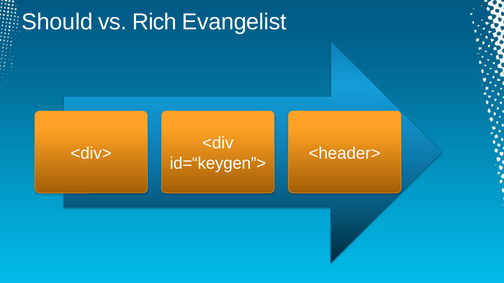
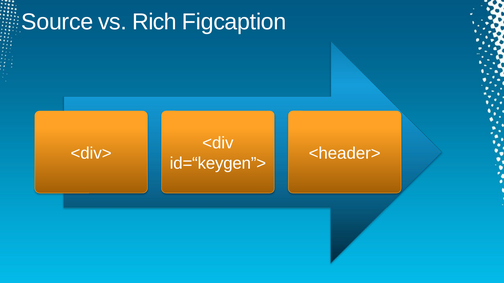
Should: Should -> Source
Evangelist: Evangelist -> Figcaption
